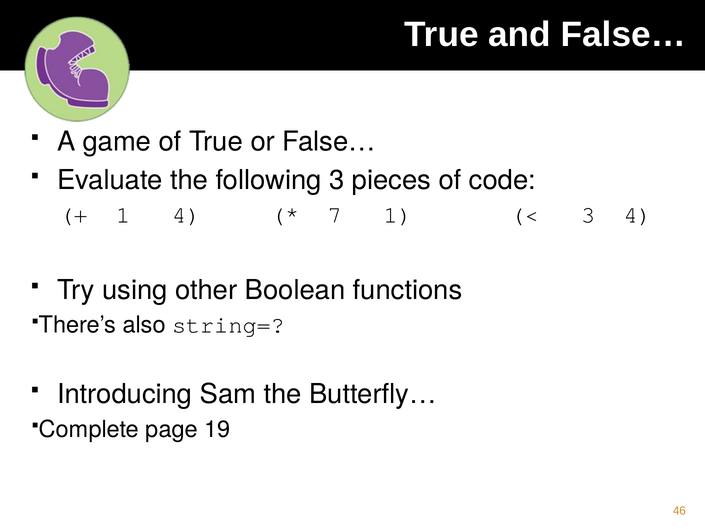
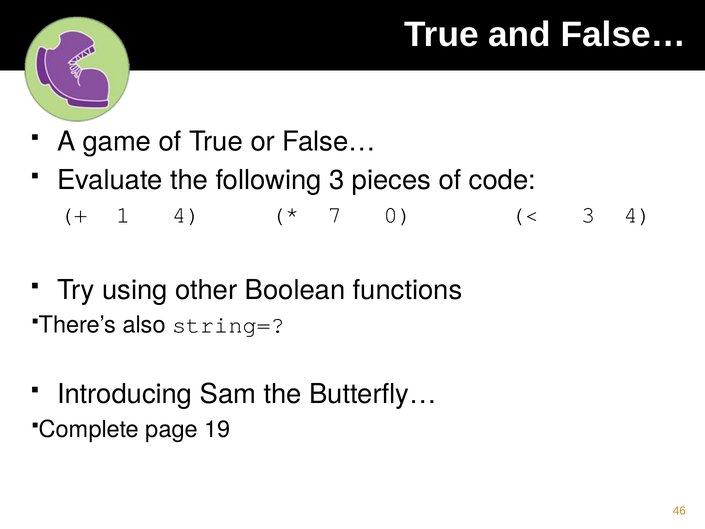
7 1: 1 -> 0
